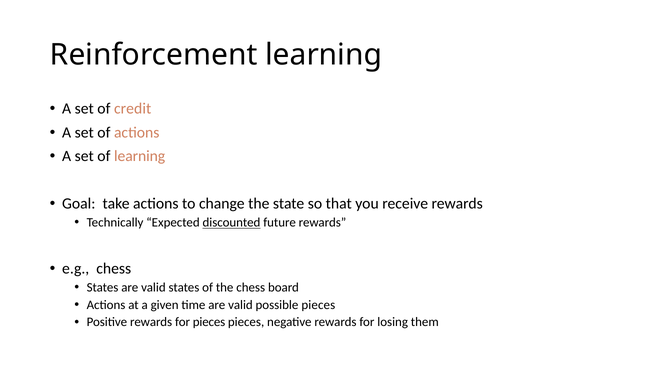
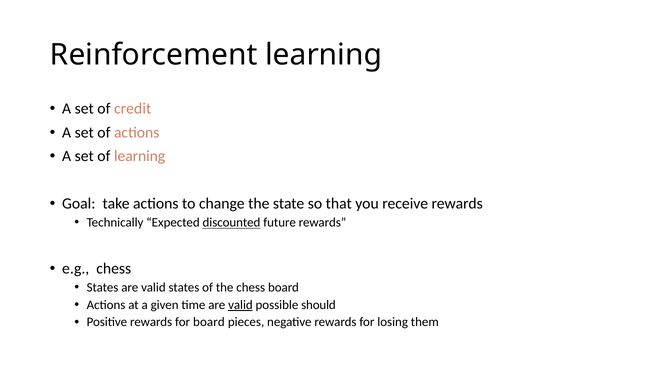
valid at (240, 305) underline: none -> present
possible pieces: pieces -> should
for pieces: pieces -> board
